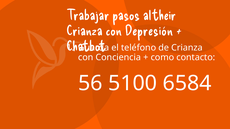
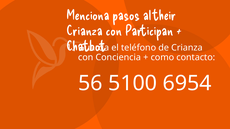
Trabajar: Trabajar -> Menciona
Depresión: Depresión -> Participan
6584: 6584 -> 6954
